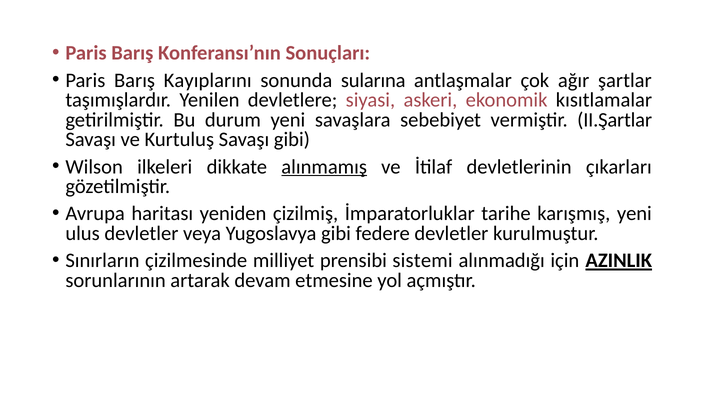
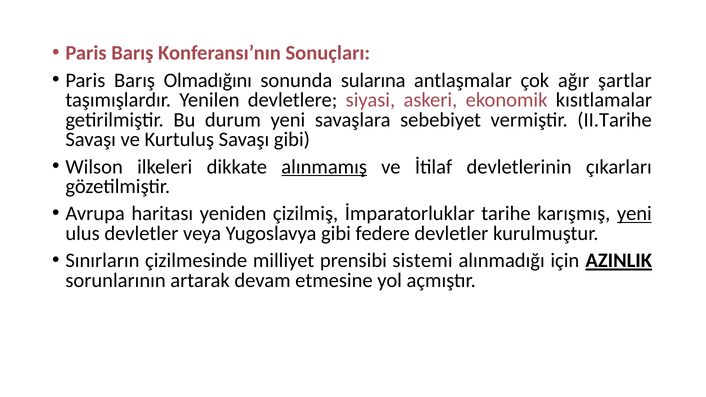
Kayıplarını: Kayıplarını -> Olmadığını
II.Şartlar: II.Şartlar -> II.Tarihe
yeni at (634, 214) underline: none -> present
